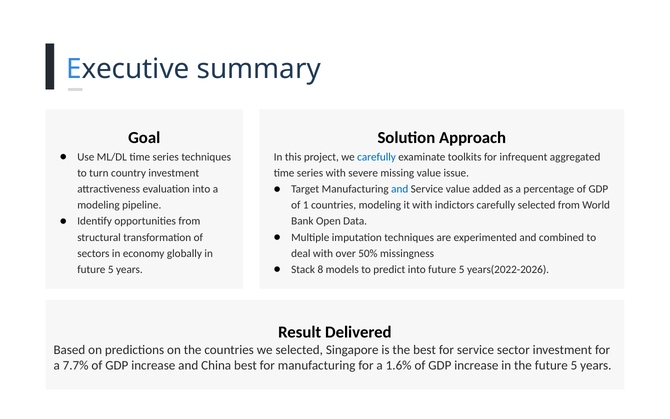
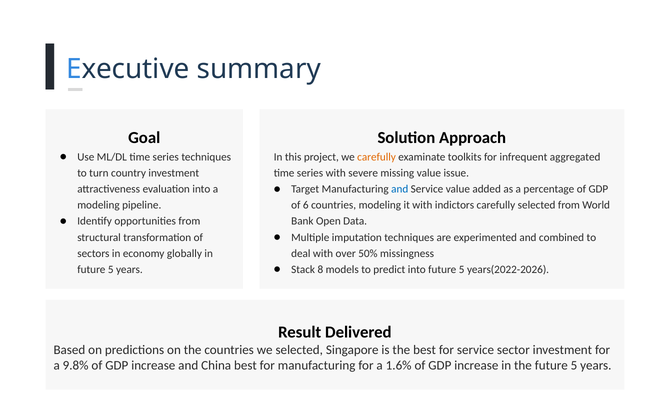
carefully at (377, 157) colour: blue -> orange
1: 1 -> 6
7.7%: 7.7% -> 9.8%
